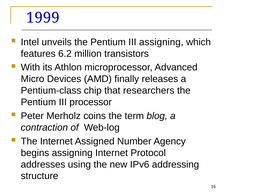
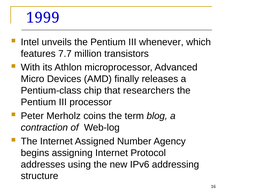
III assigning: assigning -> whenever
6.2: 6.2 -> 7.7
